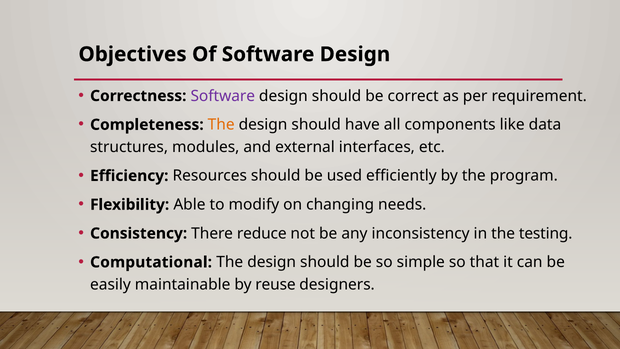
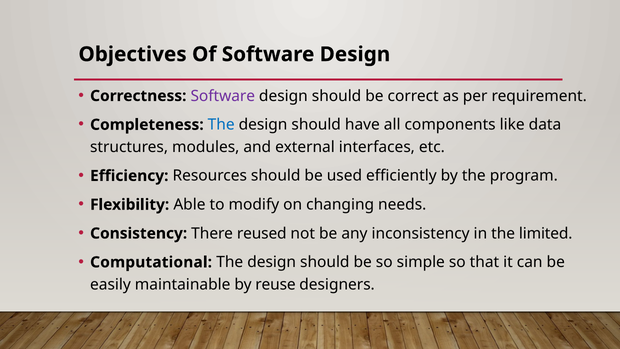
The at (221, 125) colour: orange -> blue
reduce: reduce -> reused
testing: testing -> limited
